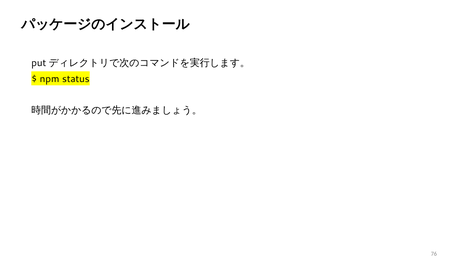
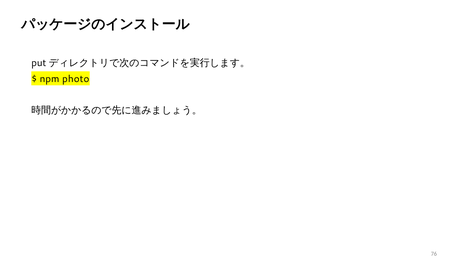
status: status -> photo
